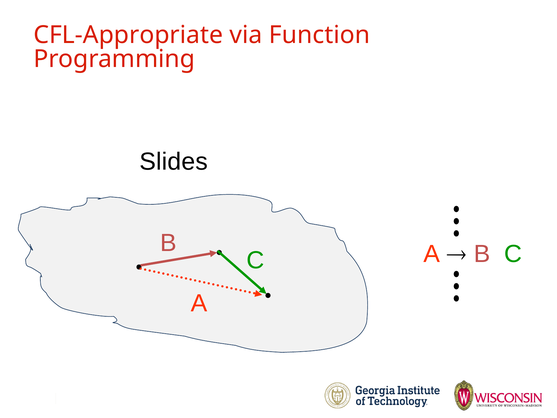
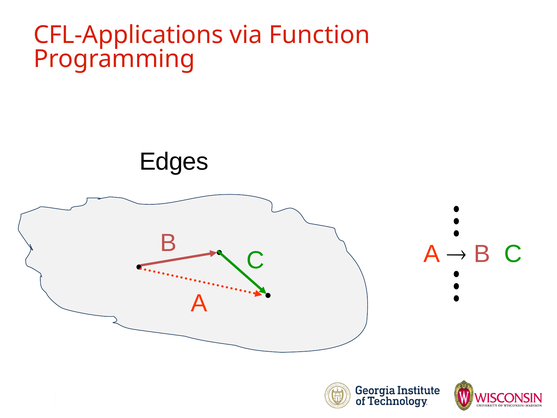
CFL-Appropriate: CFL-Appropriate -> CFL-Applications
Slides: Slides -> Edges
